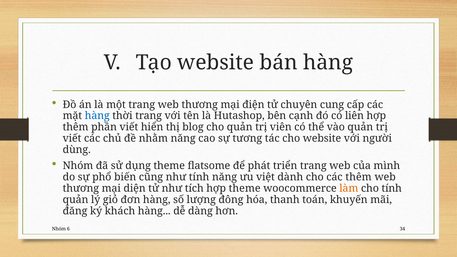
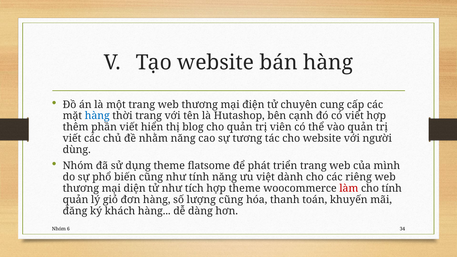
có liên: liên -> viết
các thêm: thêm -> riêng
làm colour: orange -> red
lượng đông: đông -> cũng
